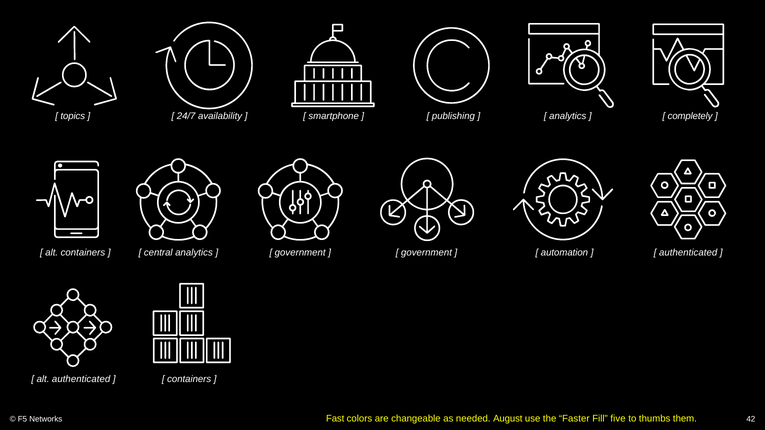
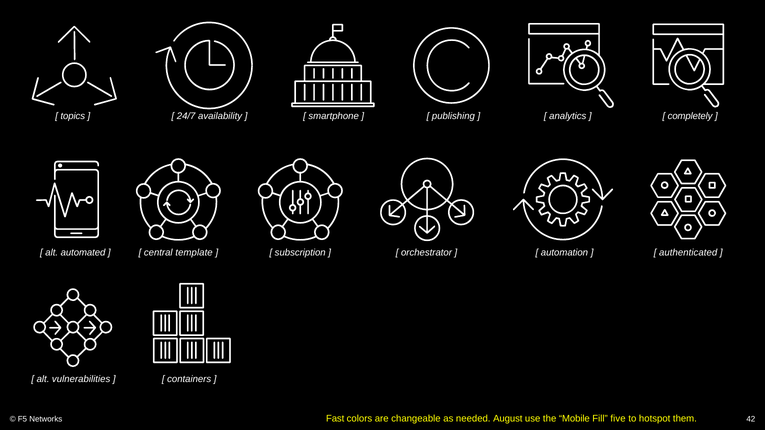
alt containers: containers -> automated
central analytics: analytics -> template
government at (300, 253): government -> subscription
government at (426, 253): government -> orchestrator
alt authenticated: authenticated -> vulnerabilities
Faster: Faster -> Mobile
thumbs: thumbs -> hotspot
